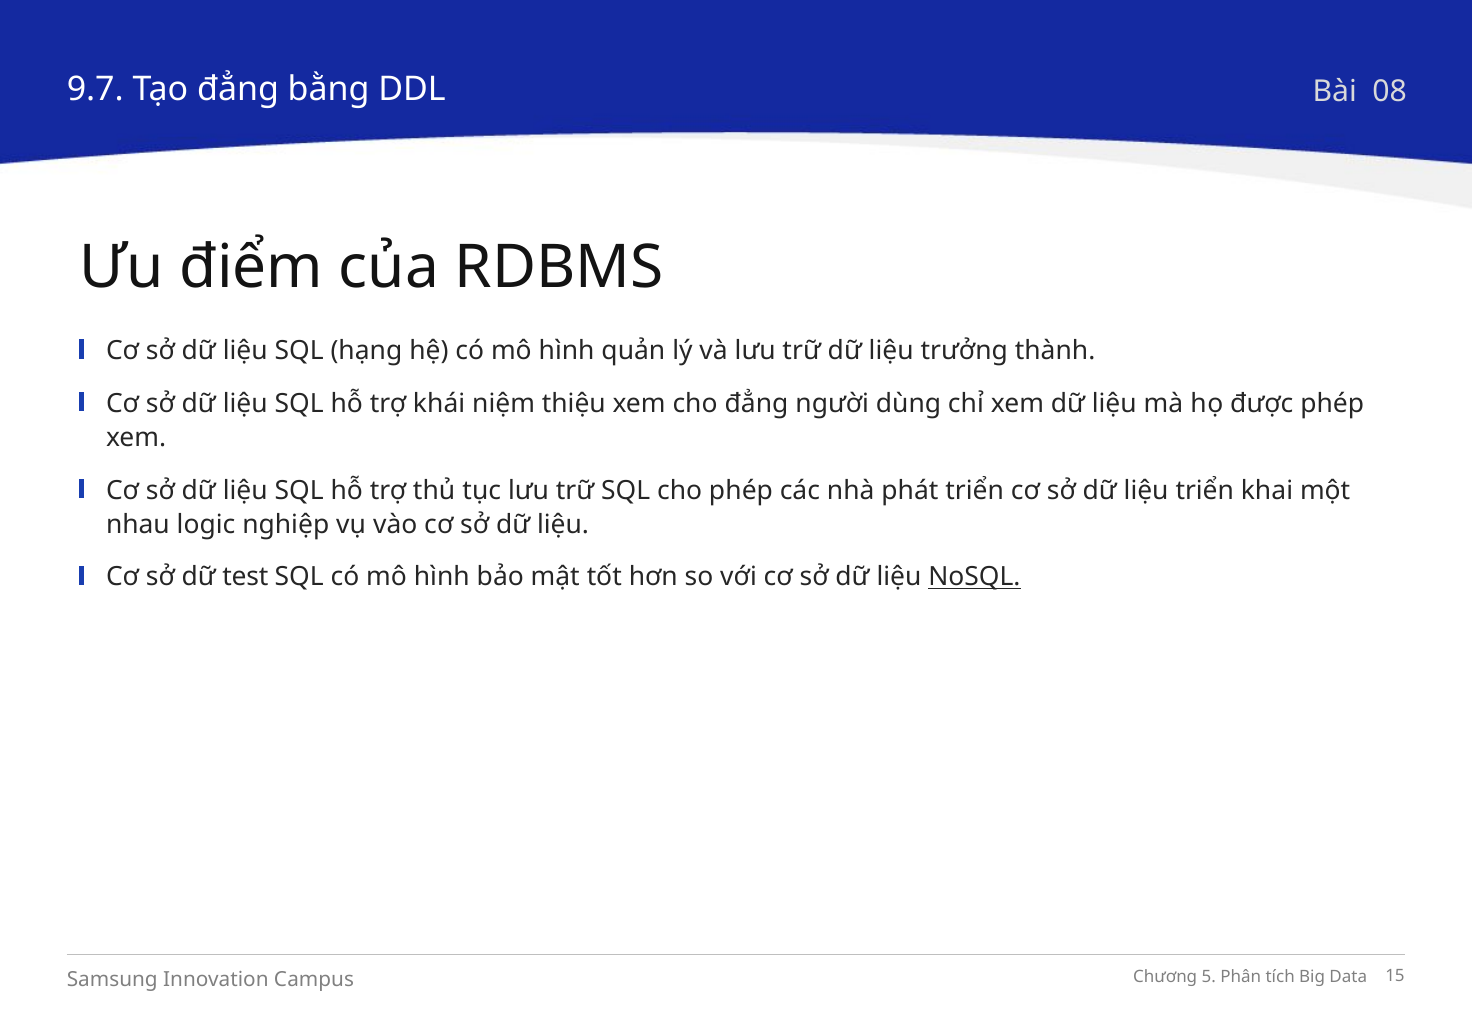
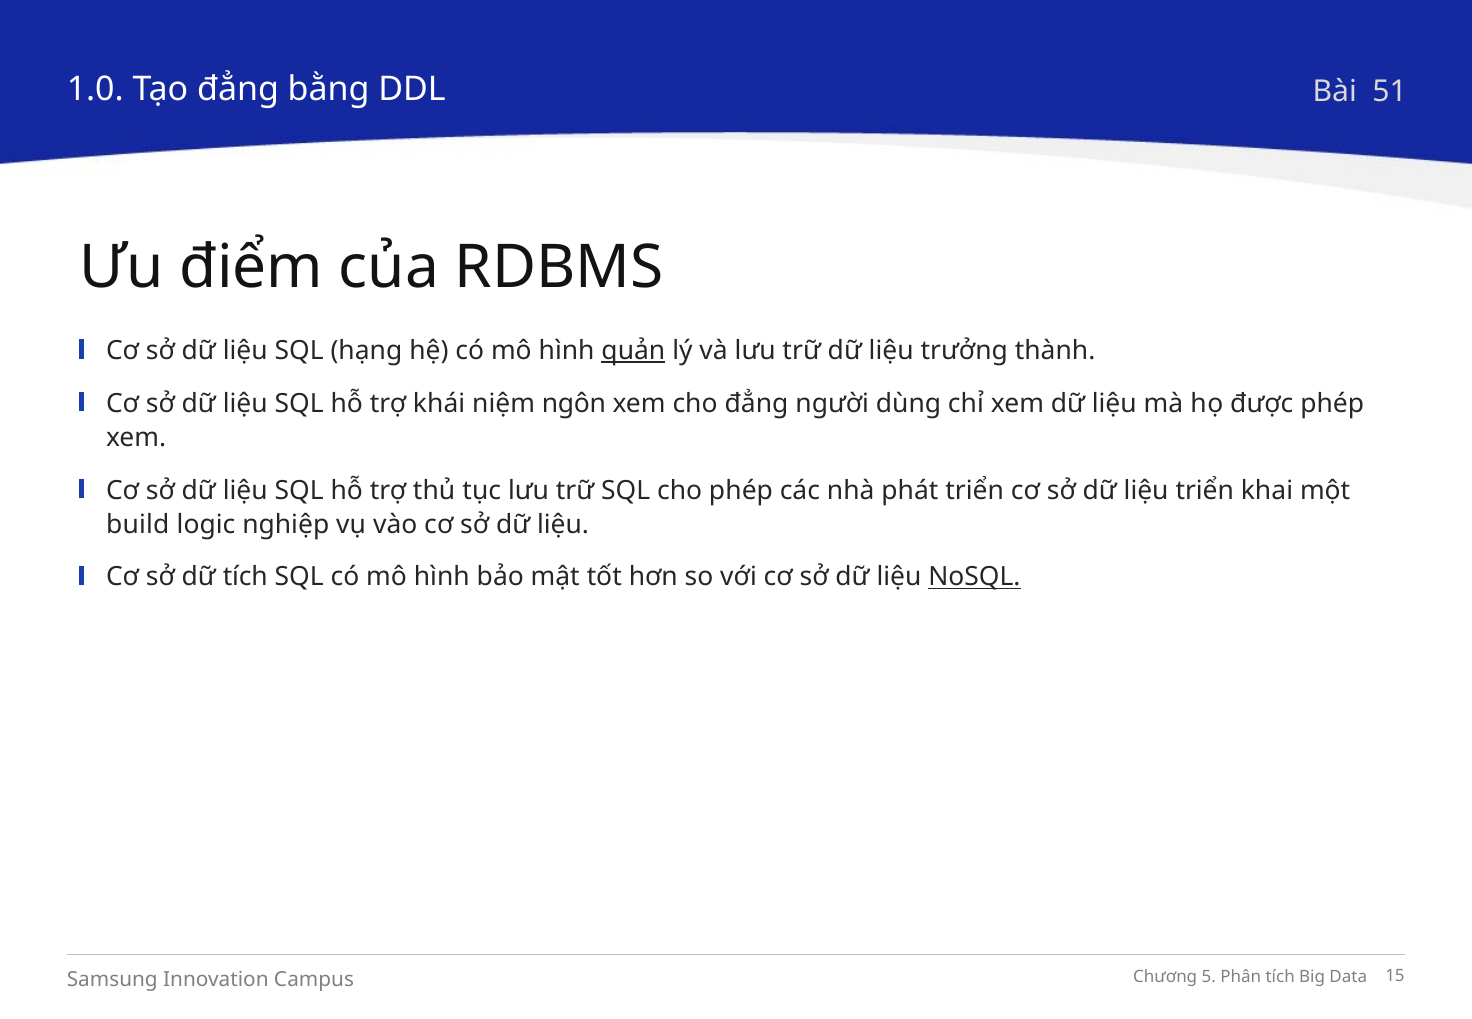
9.7: 9.7 -> 1.0
08: 08 -> 51
quản underline: none -> present
thiệu: thiệu -> ngôn
nhau: nhau -> build
dữ test: test -> tích
